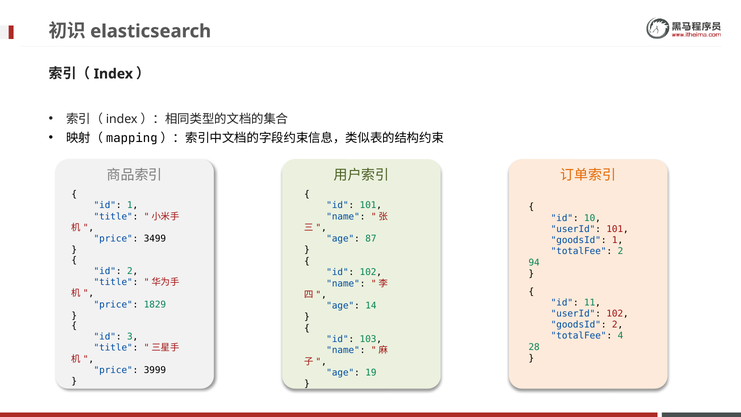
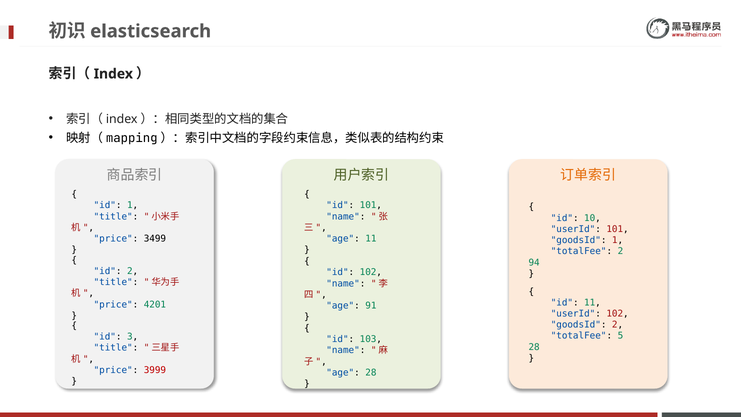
age 87: 87 -> 11
1829: 1829 -> 4201
14: 14 -> 91
4: 4 -> 5
3999 colour: black -> red
age 19: 19 -> 28
